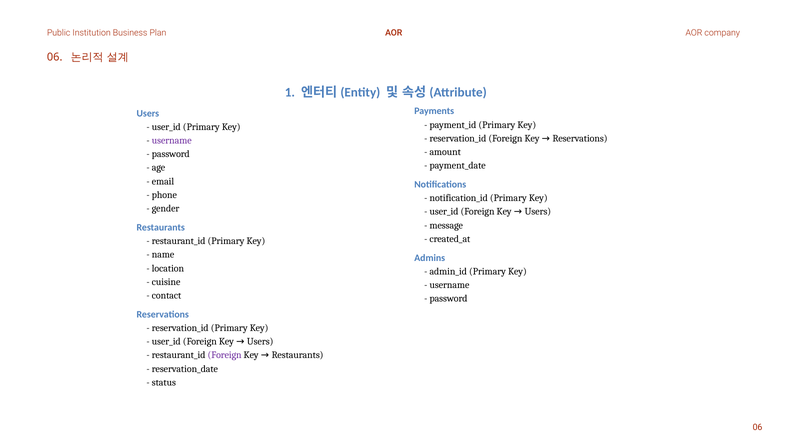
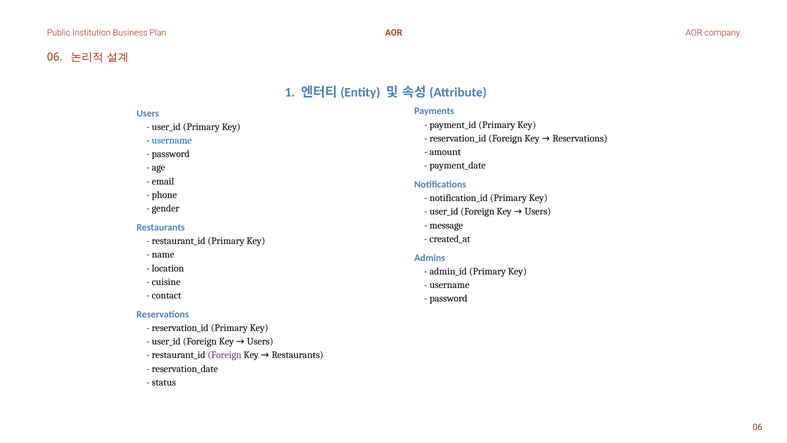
username at (172, 140) colour: purple -> blue
